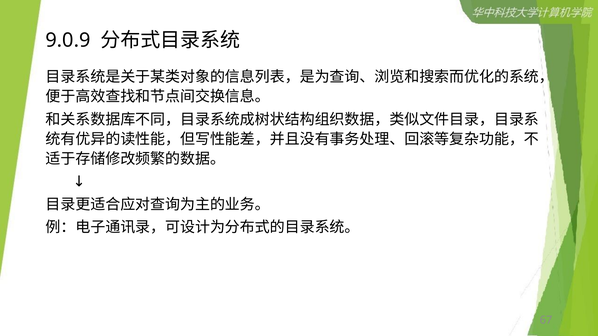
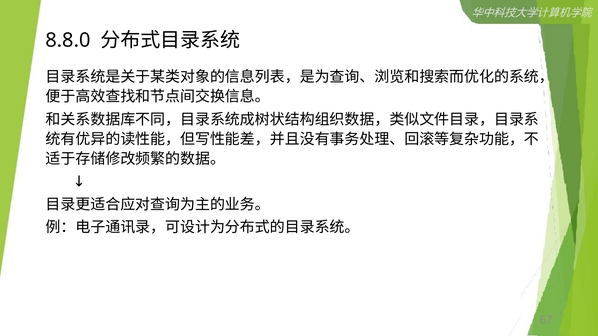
9.0.9: 9.0.9 -> 8.8.0
